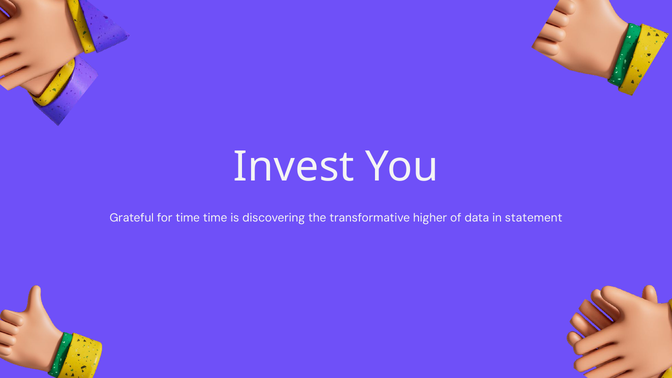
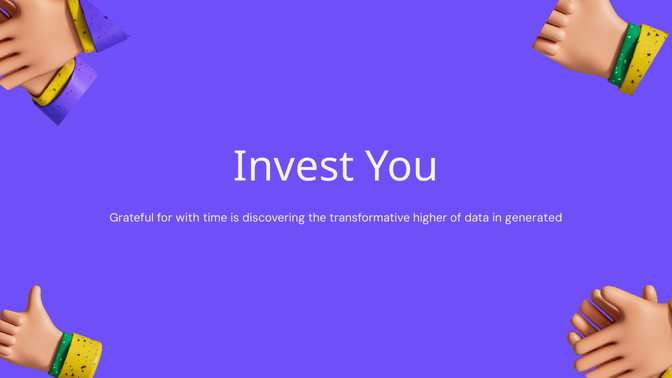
for time: time -> with
statement: statement -> generated
